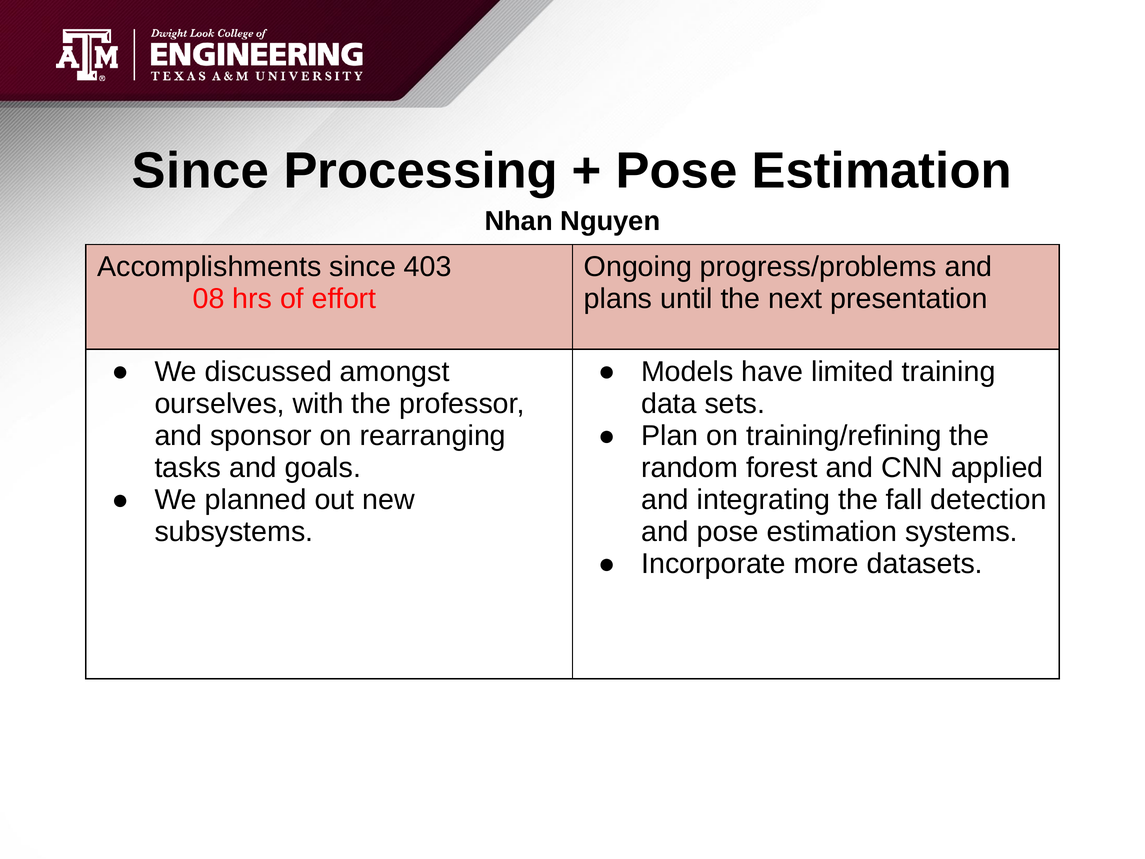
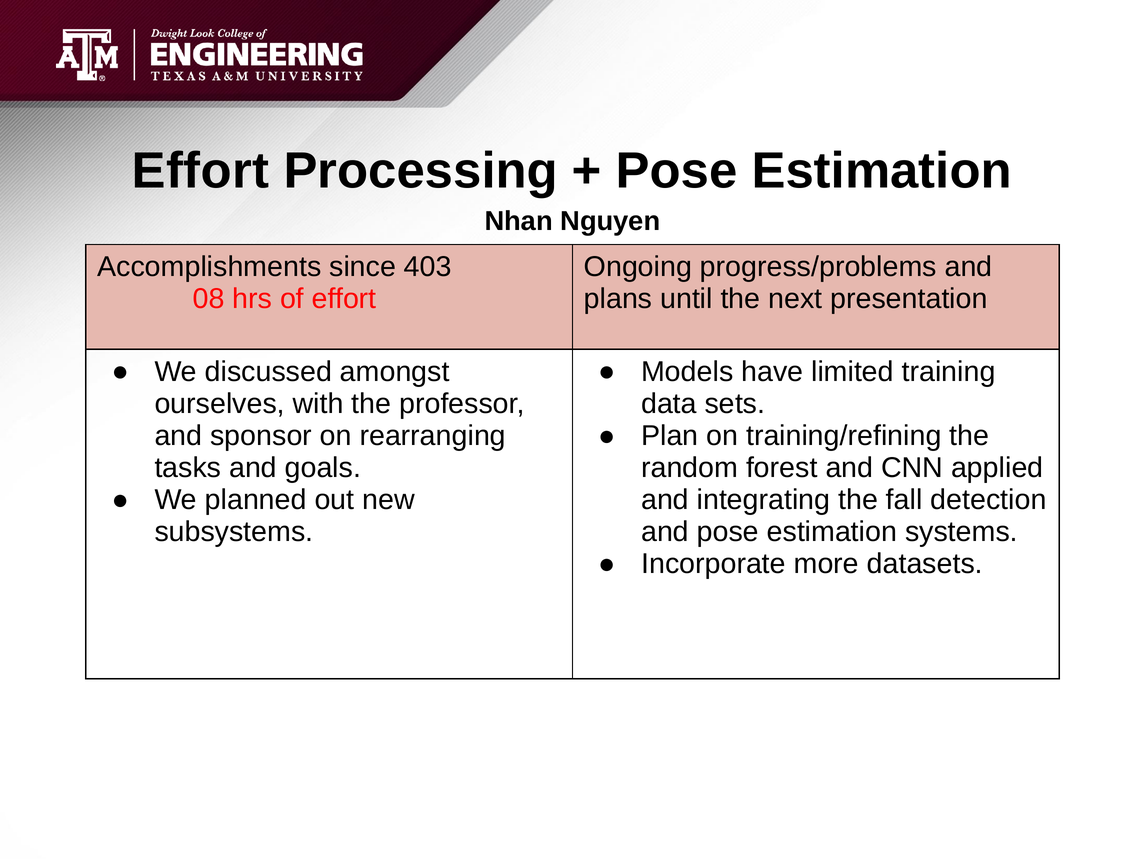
Since at (201, 171): Since -> Effort
